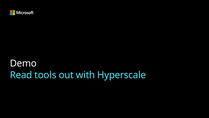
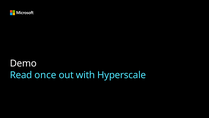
tools: tools -> once
